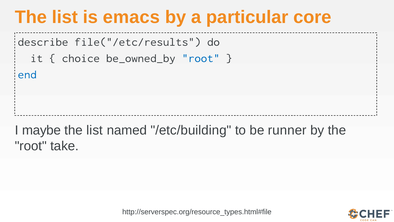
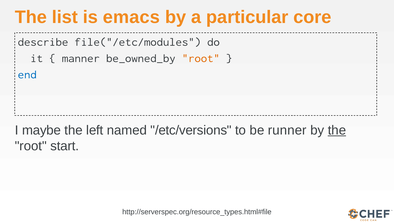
file("/etc/results: file("/etc/results -> file("/etc/modules
choice: choice -> manner
root at (201, 58) colour: blue -> orange
list at (95, 130): list -> left
/etc/building: /etc/building -> /etc/versions
the at (337, 130) underline: none -> present
take: take -> start
